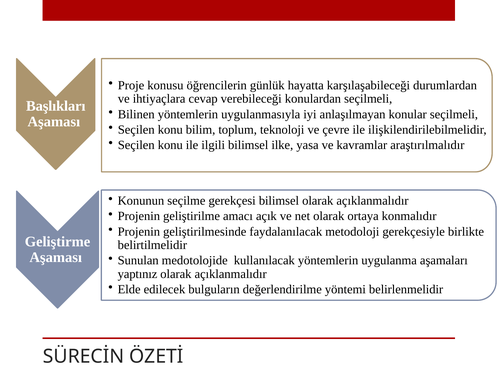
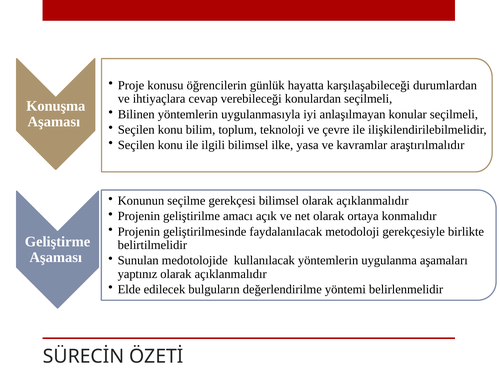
Başlıkları: Başlıkları -> Konuşma
